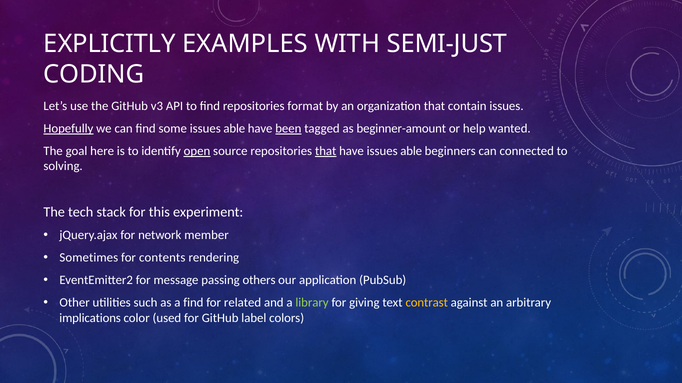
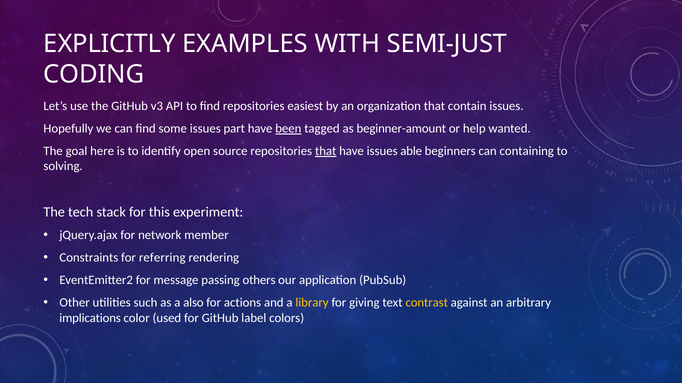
format: format -> easiest
Hopefully underline: present -> none
some issues able: able -> part
open underline: present -> none
connected: connected -> containing
Sometimes: Sometimes -> Constraints
contents: contents -> referring
a find: find -> also
related: related -> actions
library colour: light green -> yellow
